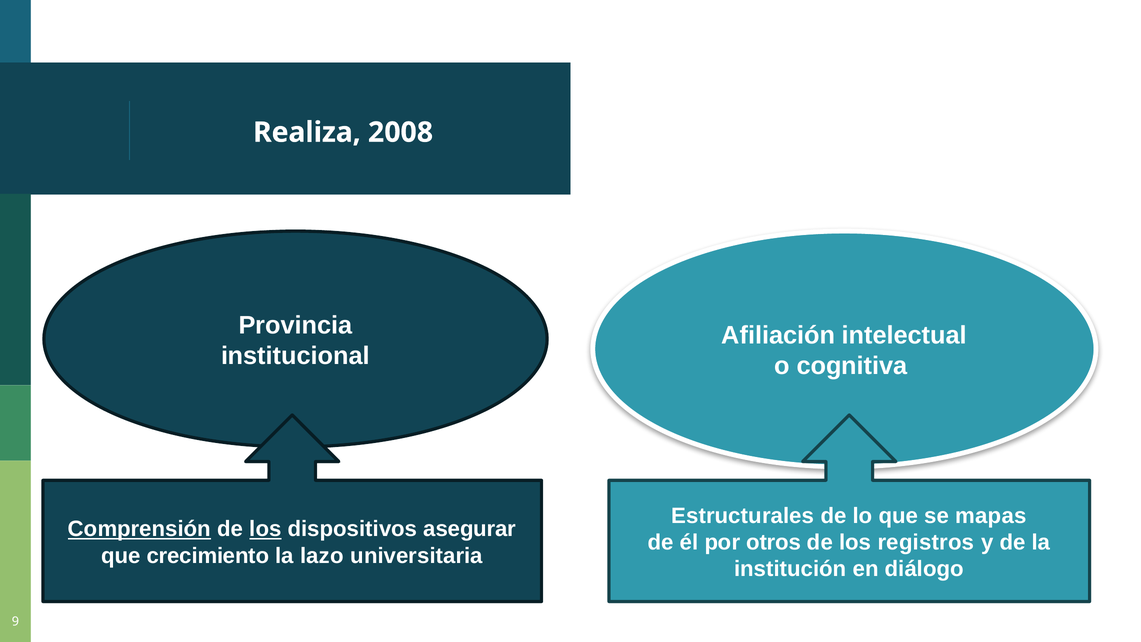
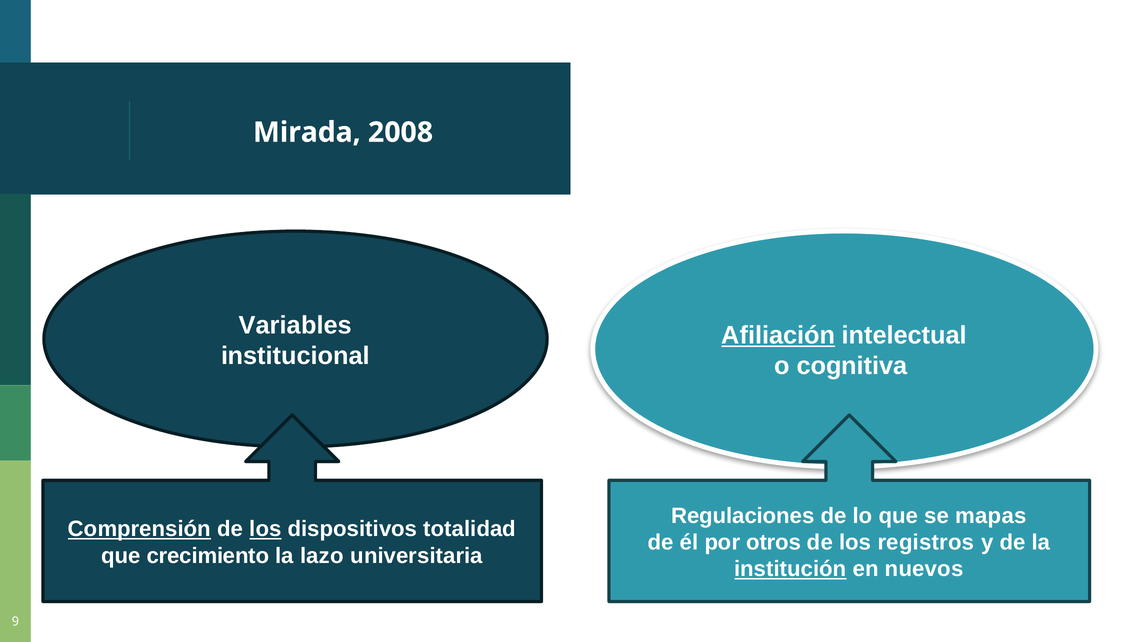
Realiza: Realiza -> Mirada
Provincia: Provincia -> Variables
Afiliación underline: none -> present
Estructurales: Estructurales -> Regulaciones
asegurar: asegurar -> totalidad
institución underline: none -> present
diálogo: diálogo -> nuevos
